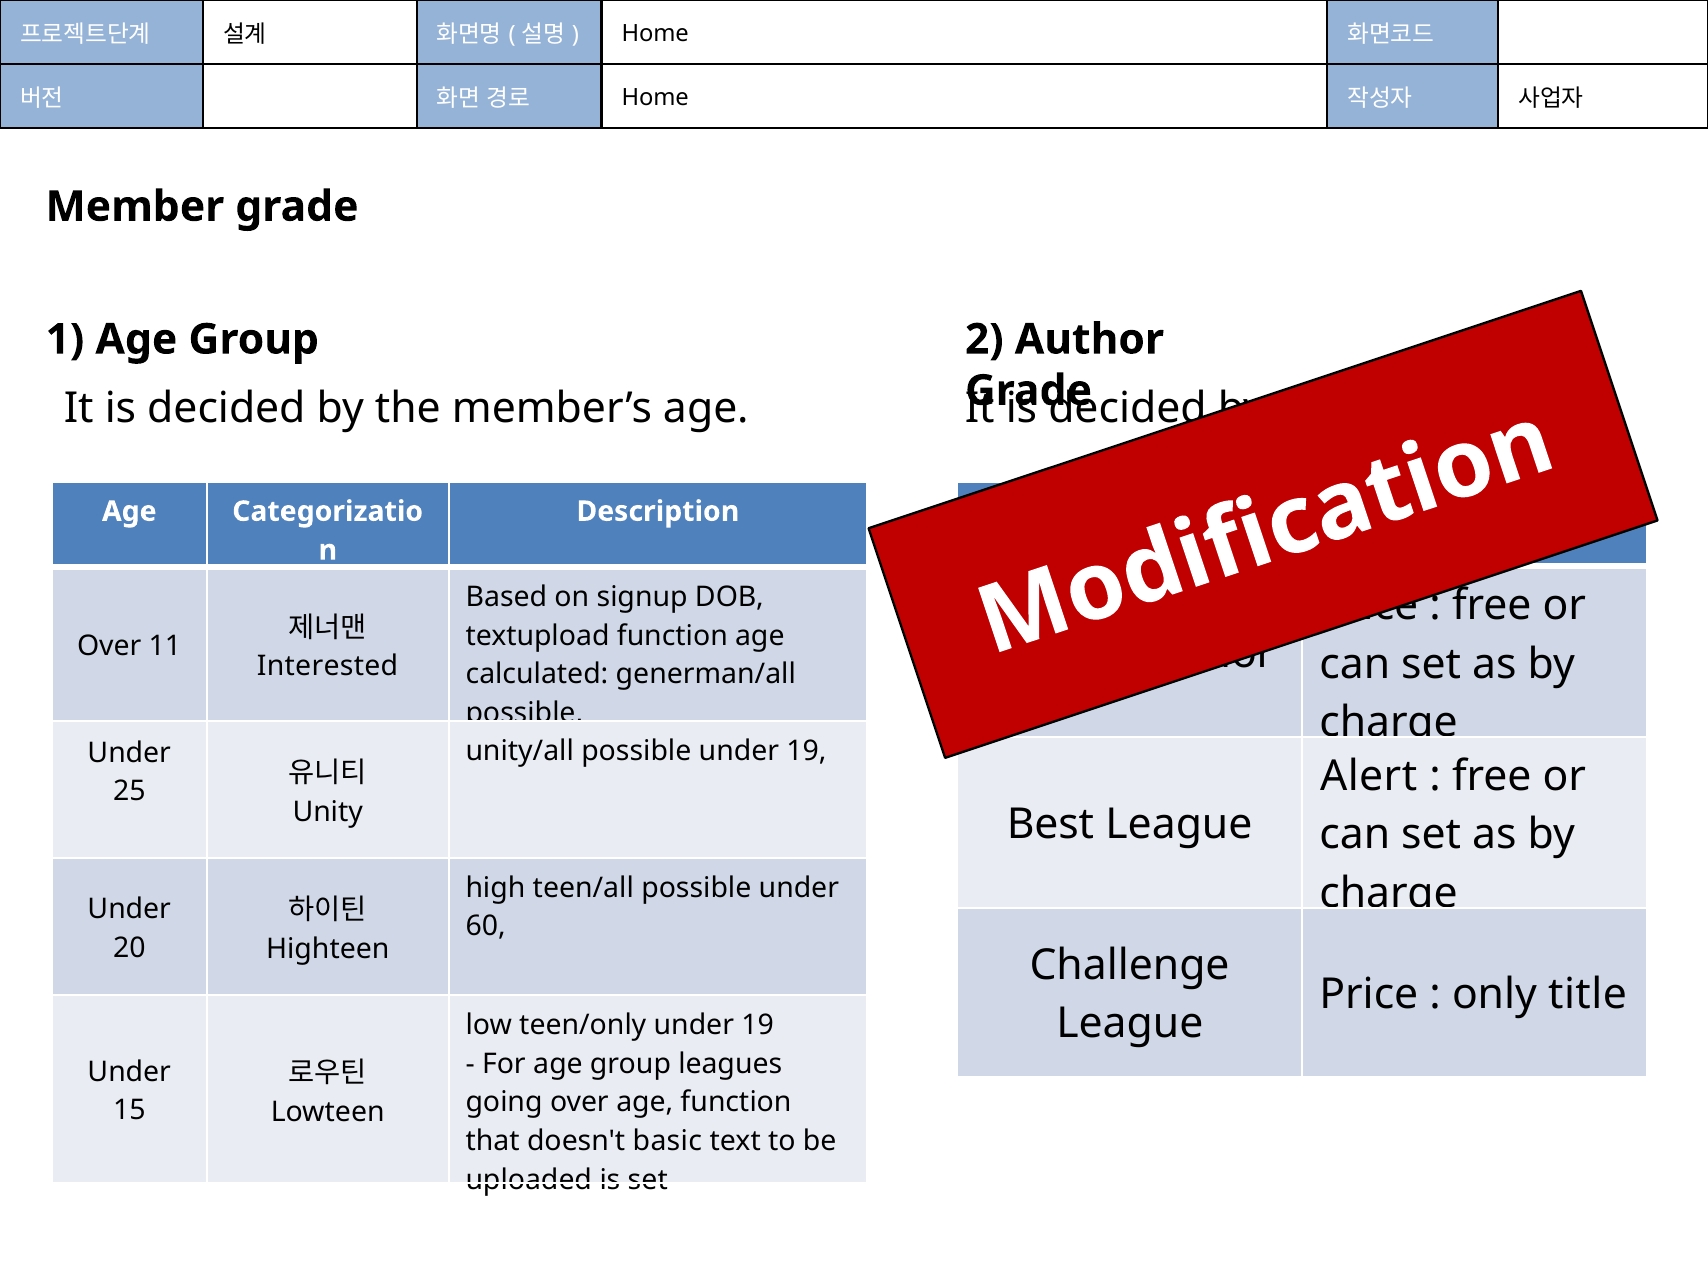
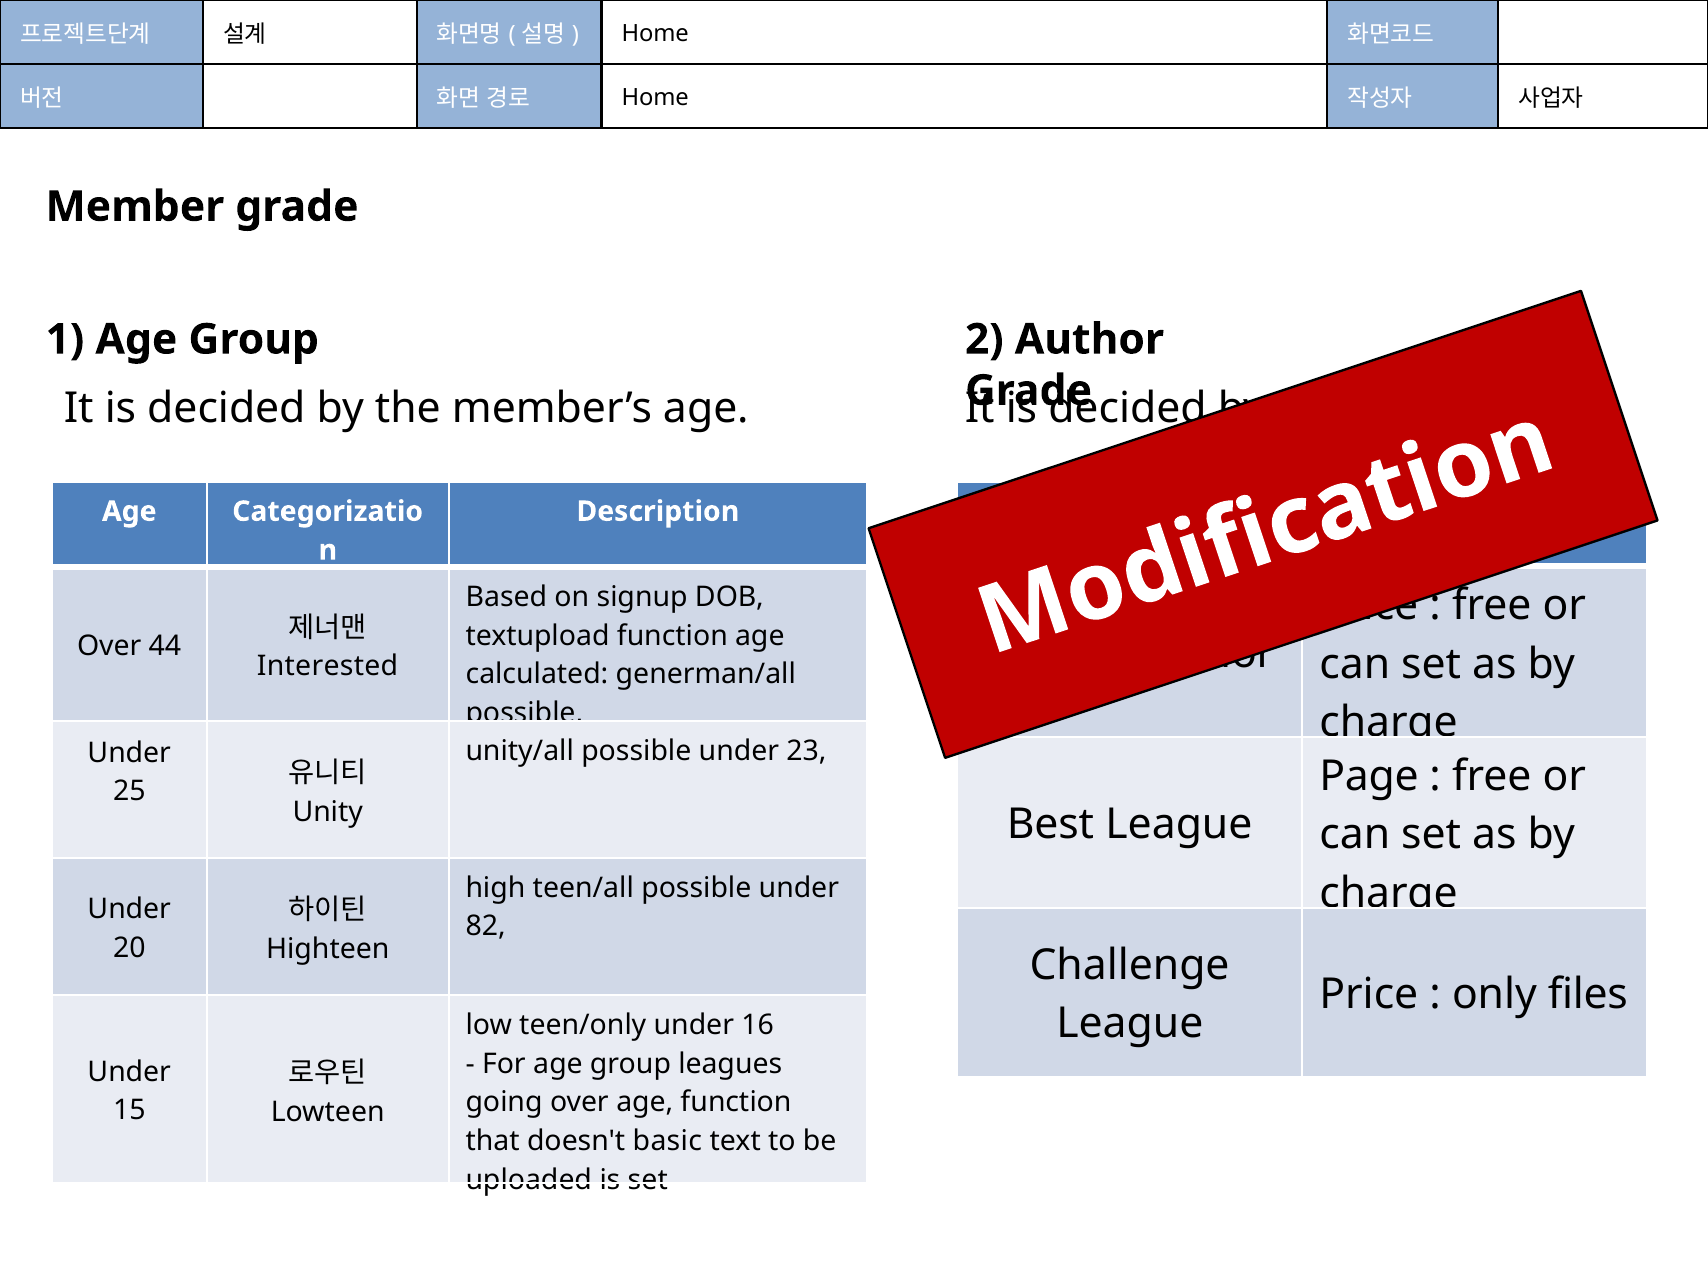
11: 11 -> 44
possible under 19: 19 -> 23
Alert: Alert -> Page
60: 60 -> 82
title: title -> files
teen/only under 19: 19 -> 16
